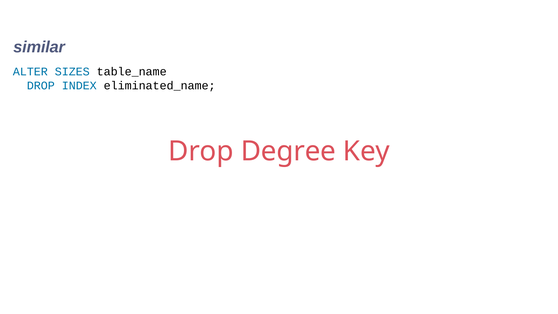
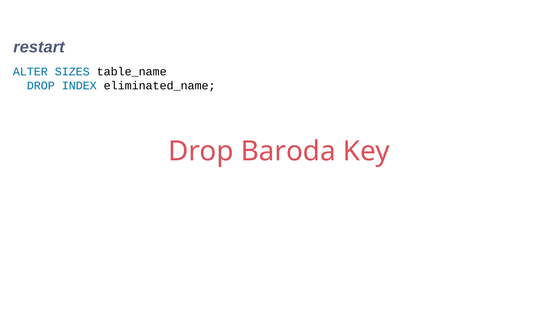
similar: similar -> restart
Degree: Degree -> Baroda
